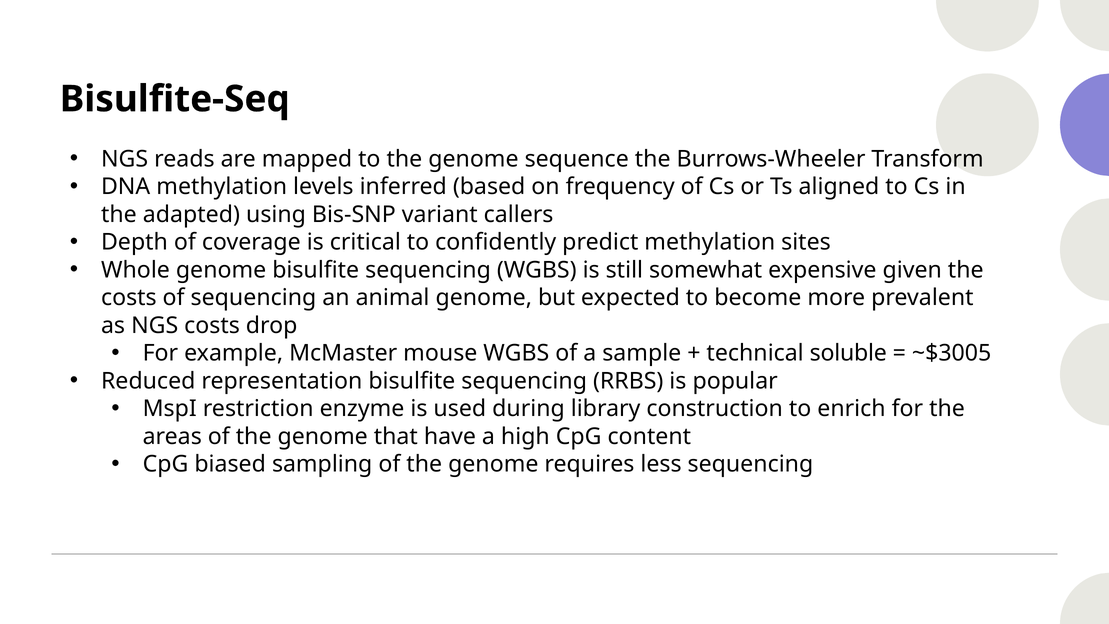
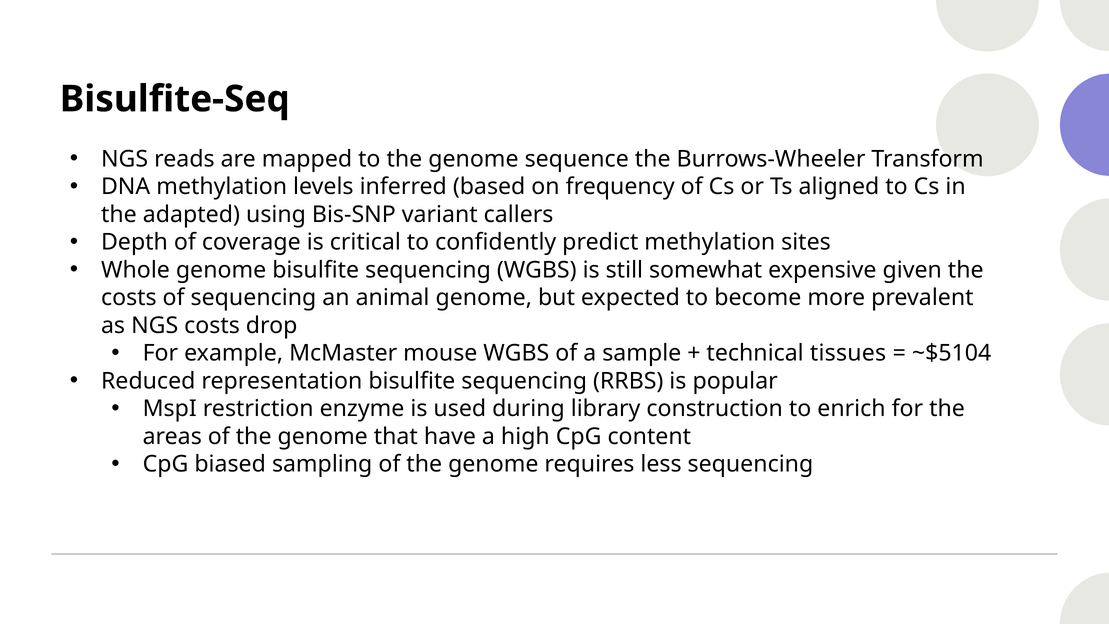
soluble: soluble -> tissues
~$3005: ~$3005 -> ~$5104
